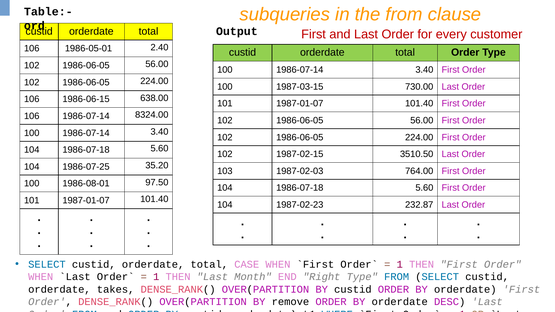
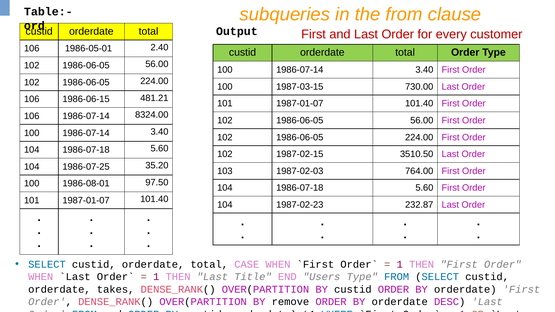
638.00: 638.00 -> 481.21
Month: Month -> Title
Right: Right -> Users
